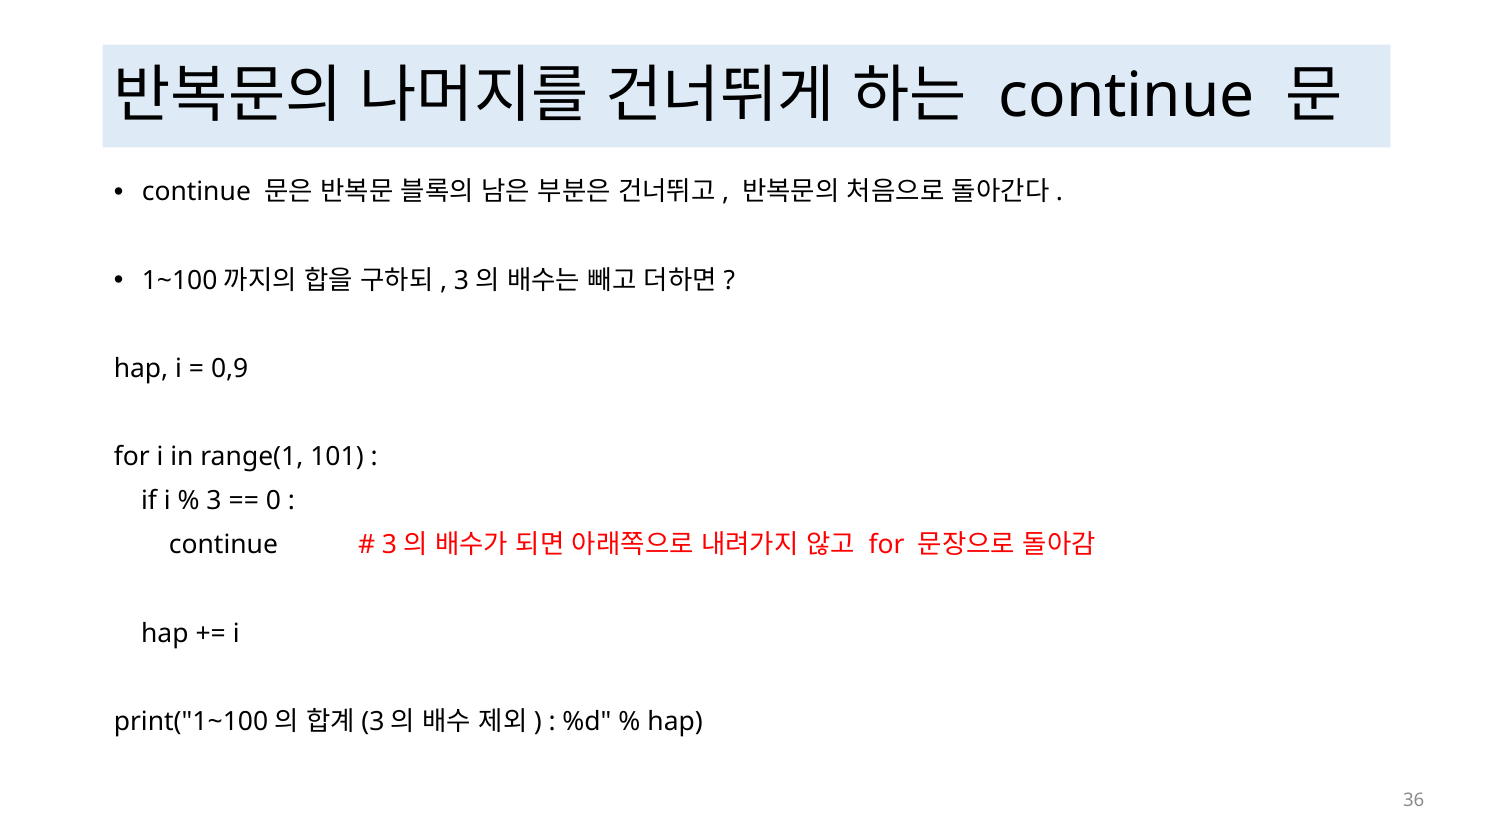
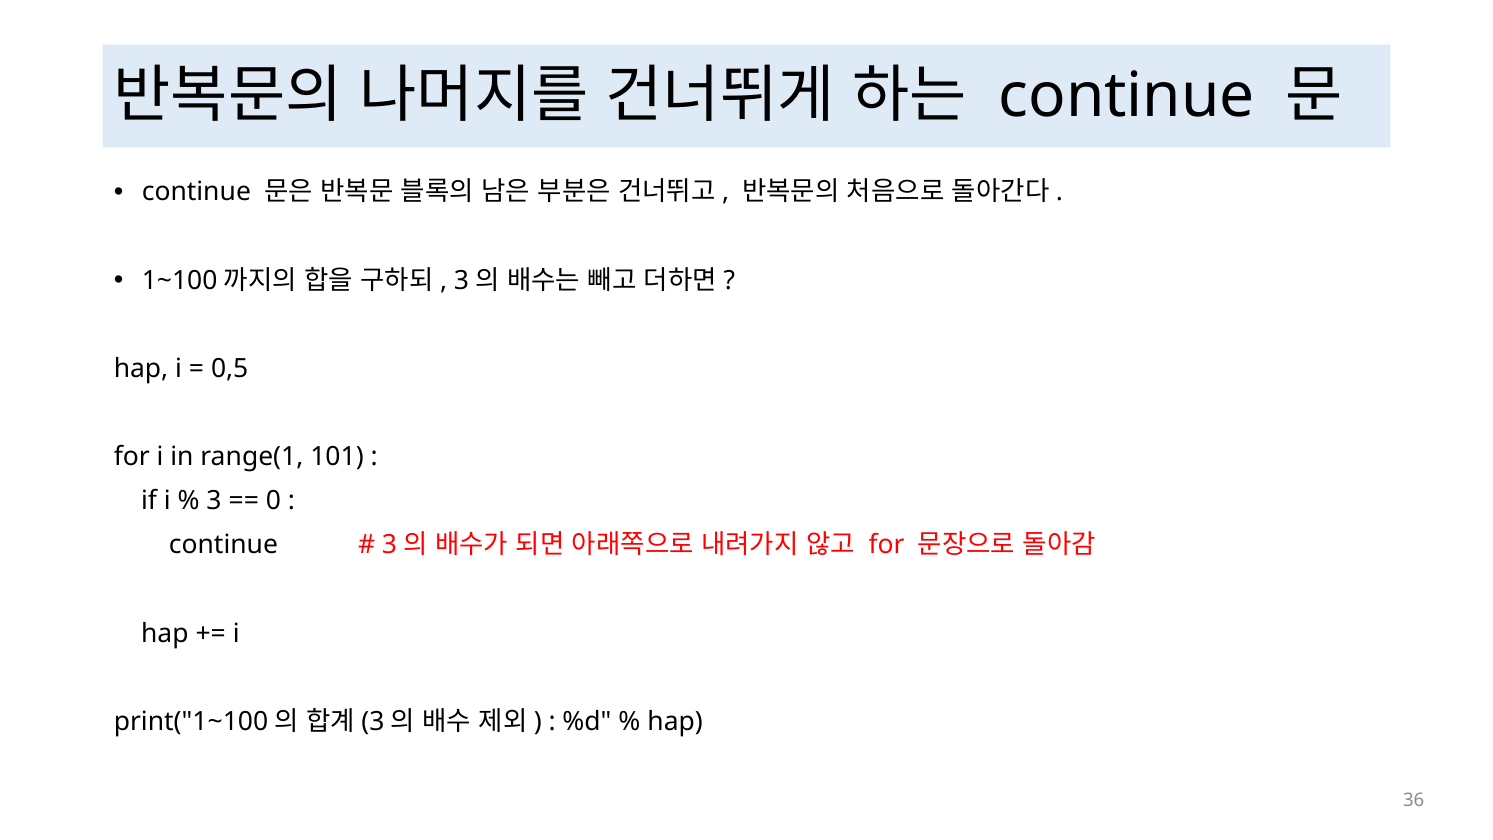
0,9: 0,9 -> 0,5
